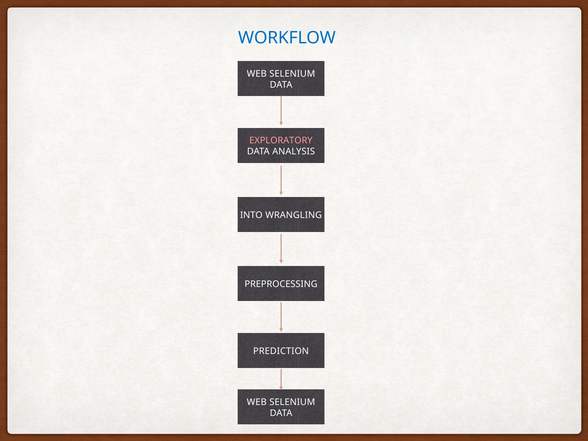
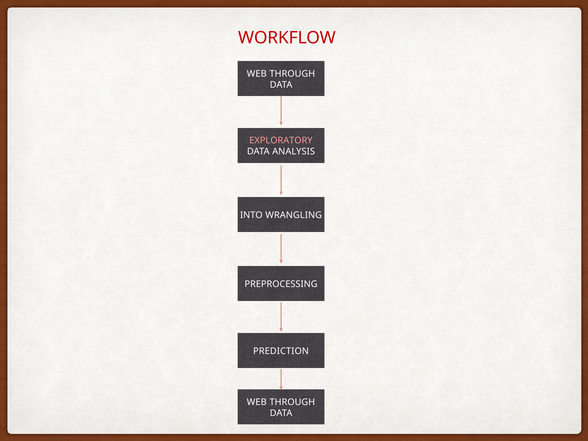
WORKFLOW colour: blue -> red
SELENIUM at (292, 74): SELENIUM -> THROUGH
SELENIUM at (292, 402): SELENIUM -> THROUGH
